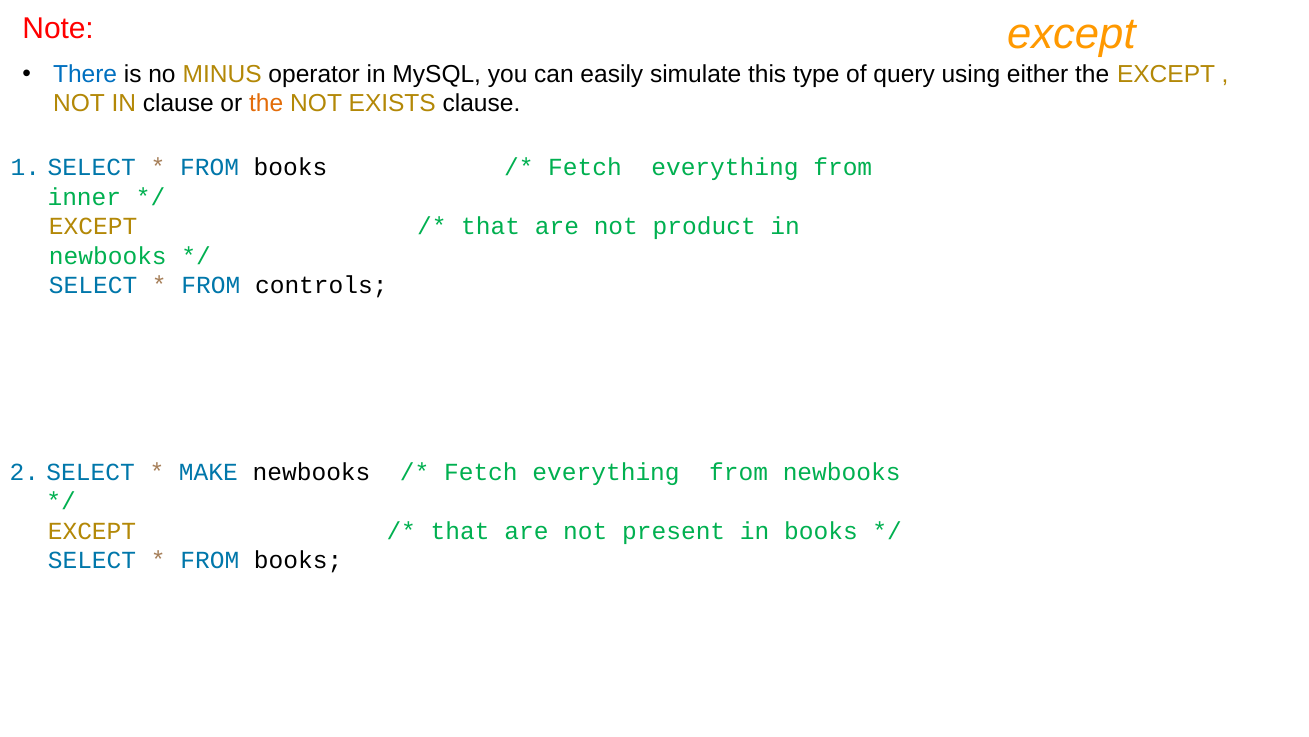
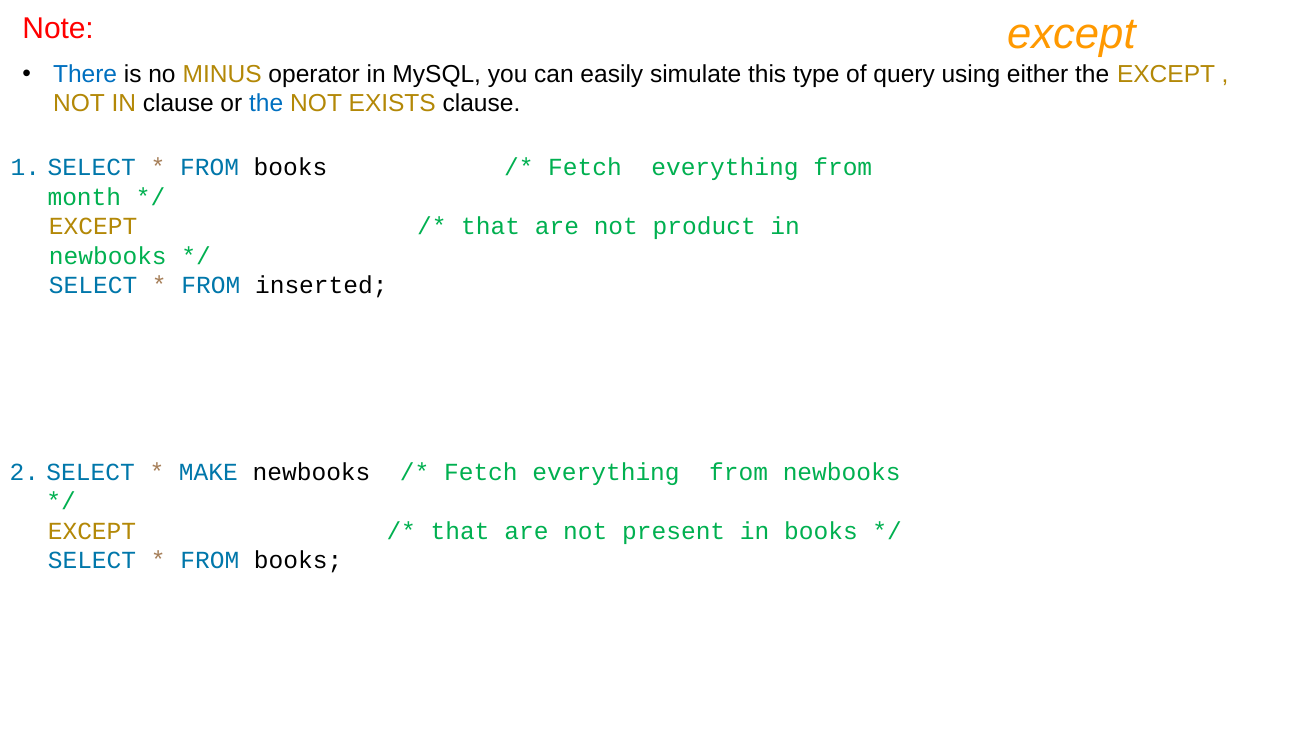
the at (266, 104) colour: orange -> blue
inner: inner -> month
controls: controls -> inserted
